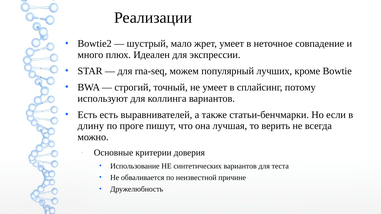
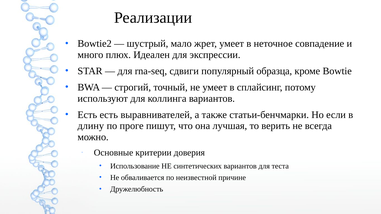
можем: можем -> сдвиги
лучших: лучших -> образца
